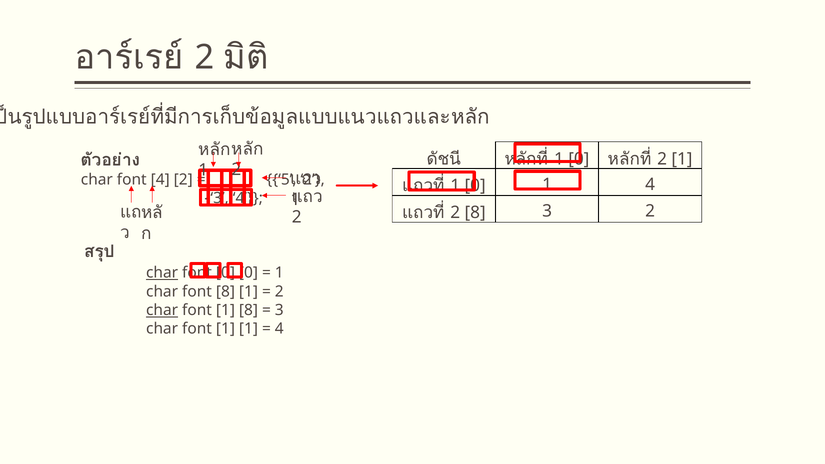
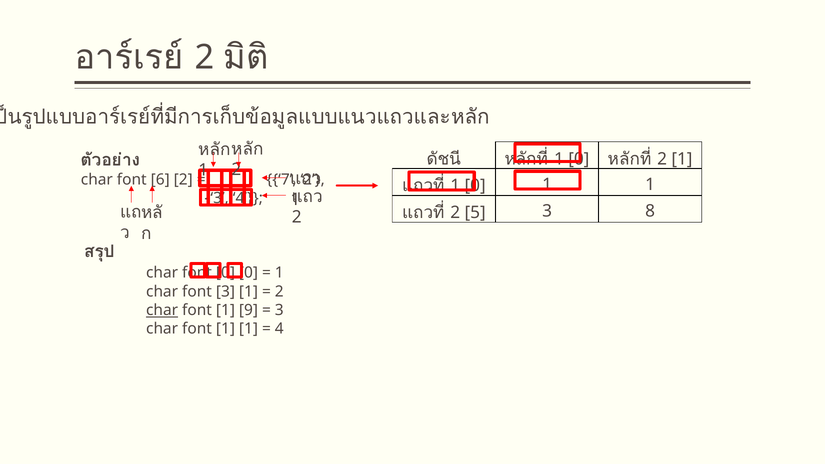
font 4: 4 -> 6
5: 5 -> 7
4 at (650, 184): 4 -> 1
2 8: 8 -> 5
3 2: 2 -> 8
char at (162, 273) underline: present -> none
font 8: 8 -> 3
1 8: 8 -> 9
